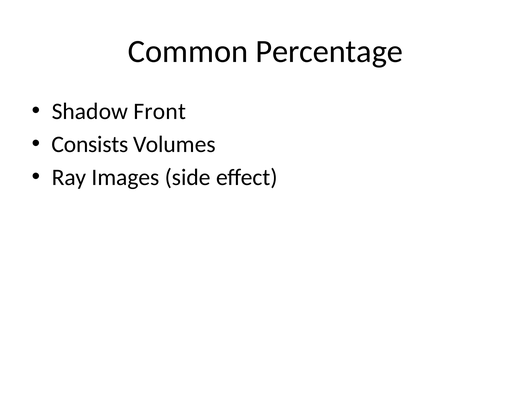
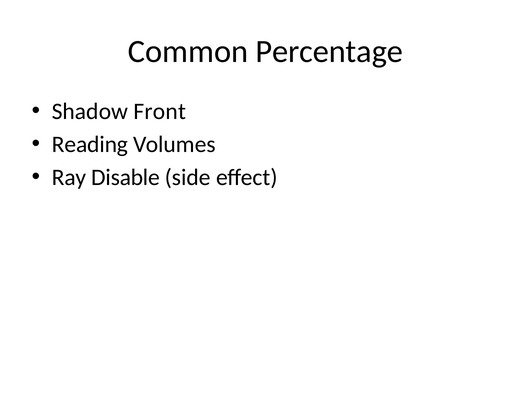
Consists: Consists -> Reading
Images: Images -> Disable
